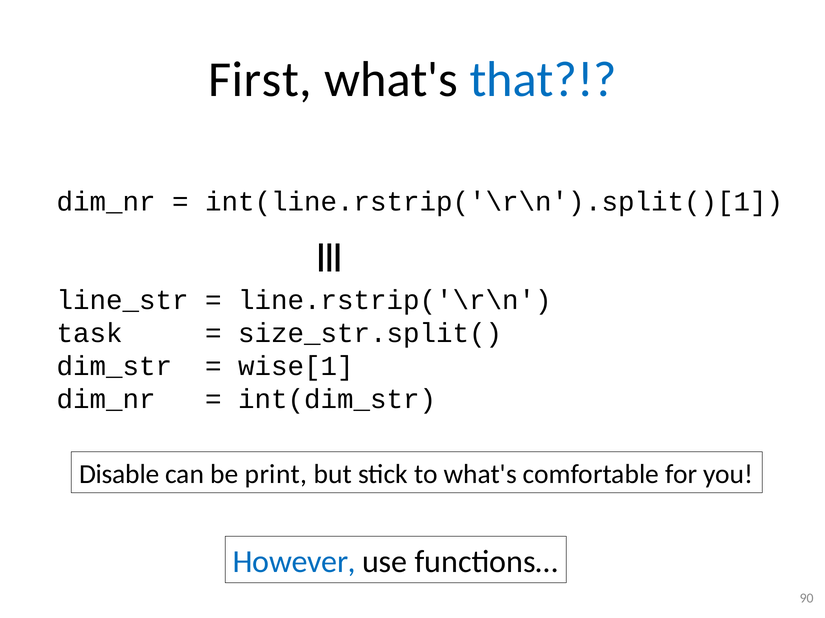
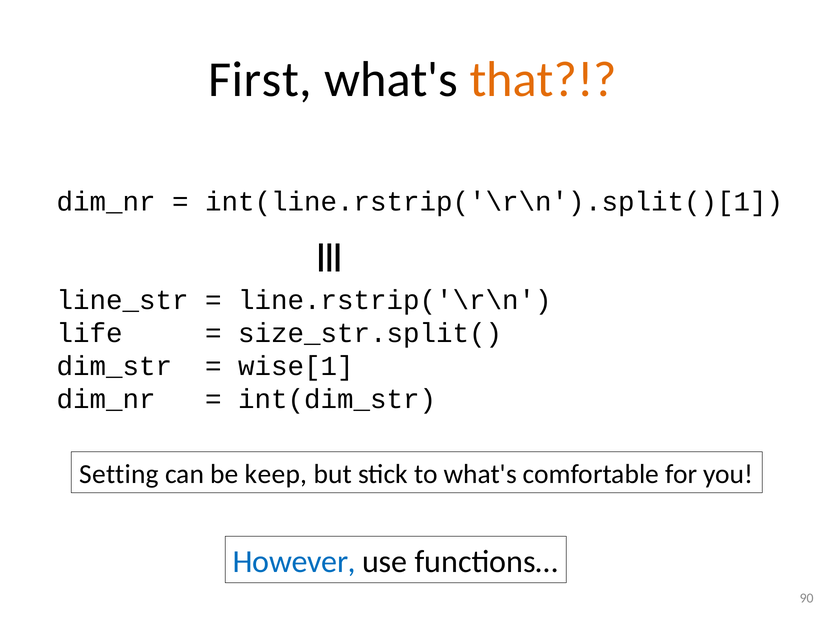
that colour: blue -> orange
task: task -> life
Disable: Disable -> Setting
print: print -> keep
